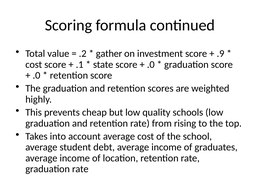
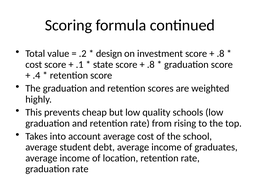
gather: gather -> design
.9 at (220, 54): .9 -> .8
.0 at (151, 64): .0 -> .8
.0 at (36, 75): .0 -> .4
